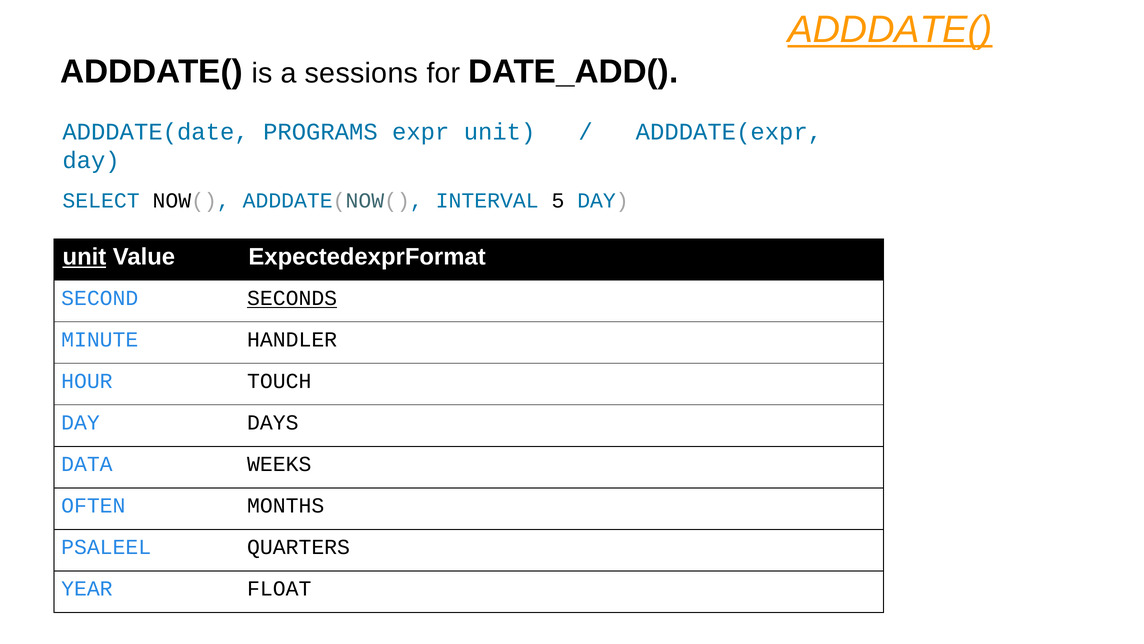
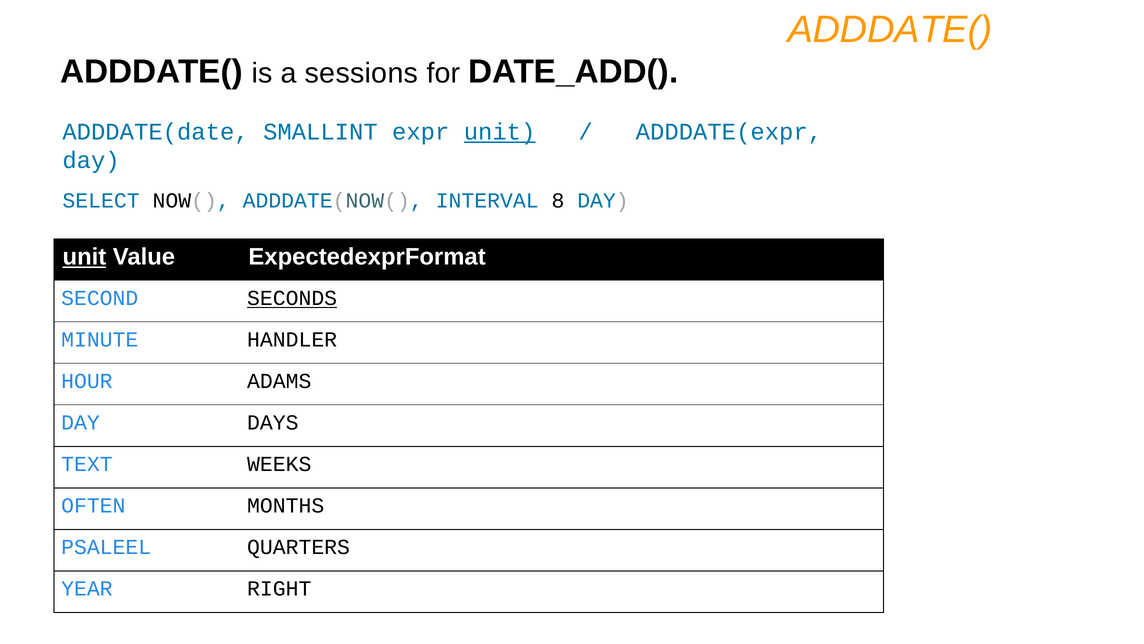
ADDDATE( at (890, 30) underline: present -> none
PROGRAMS: PROGRAMS -> SMALLINT
unit at (500, 132) underline: none -> present
5: 5 -> 8
TOUCH: TOUCH -> ADAMS
DATA: DATA -> TEXT
FLOAT: FLOAT -> RIGHT
